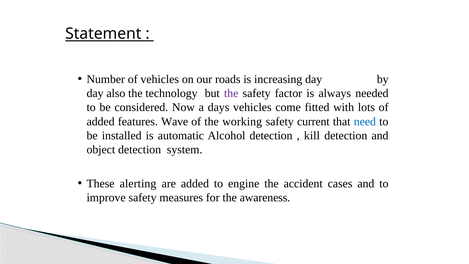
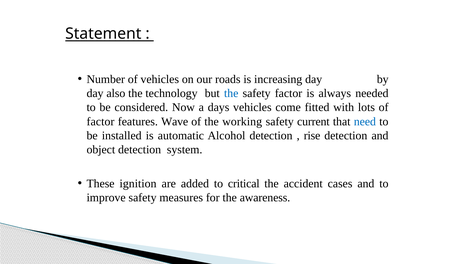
the at (231, 93) colour: purple -> blue
added at (101, 121): added -> factor
kill: kill -> rise
alerting: alerting -> ignition
engine: engine -> critical
